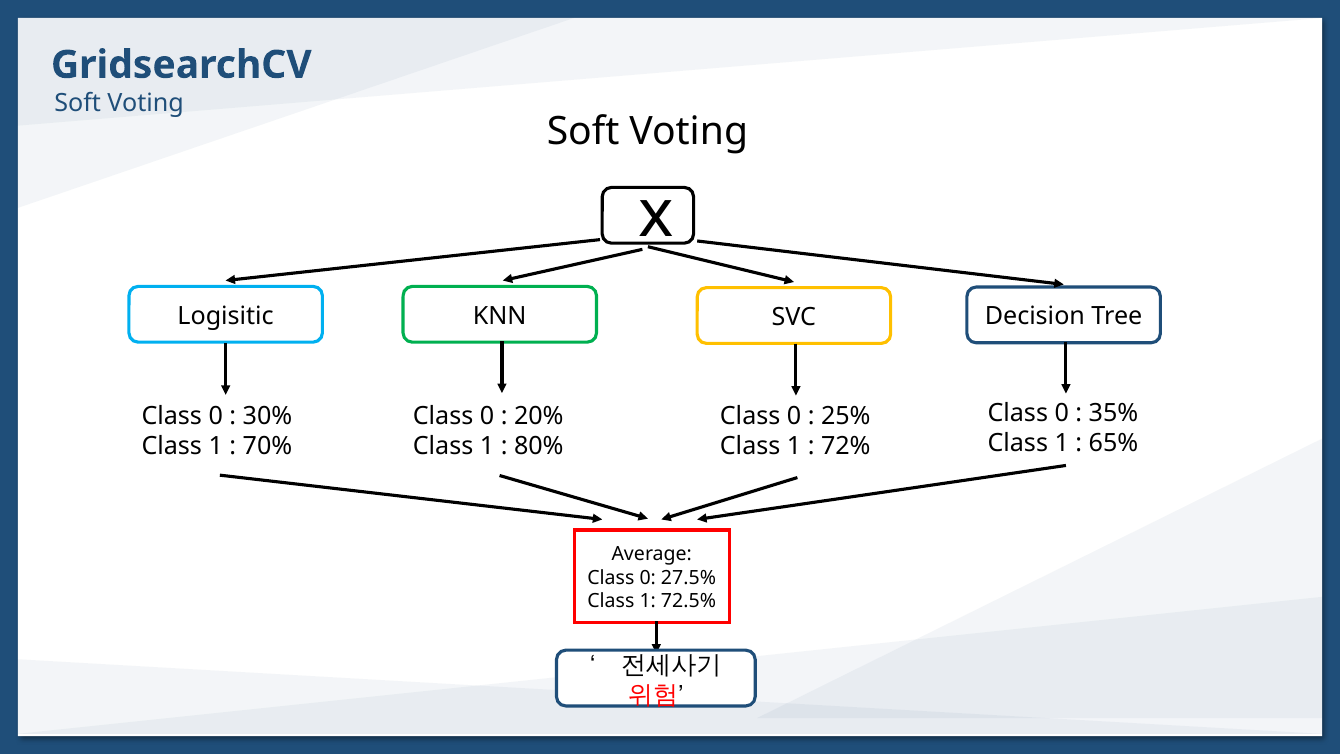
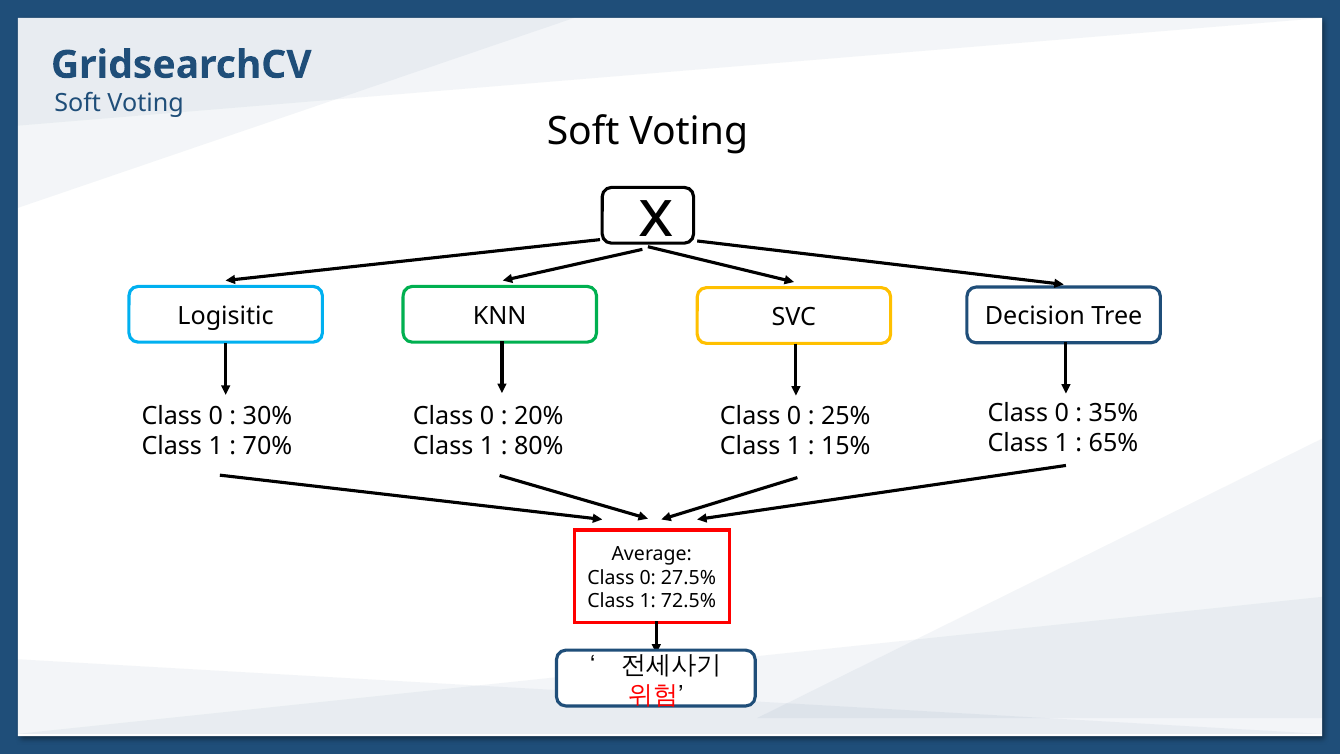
72%: 72% -> 15%
